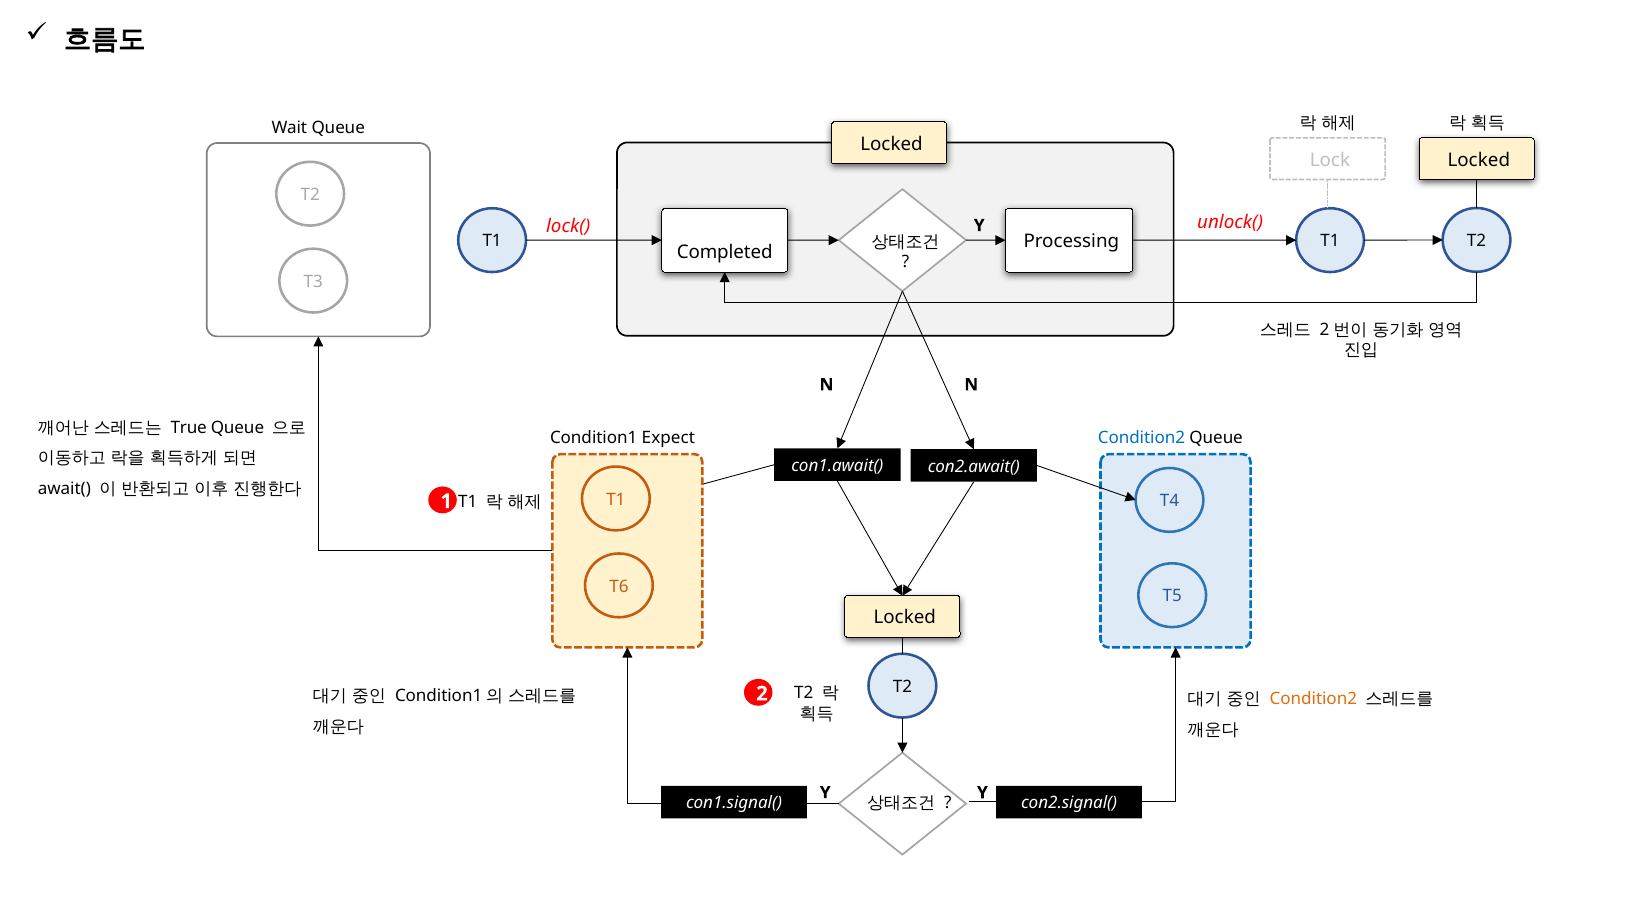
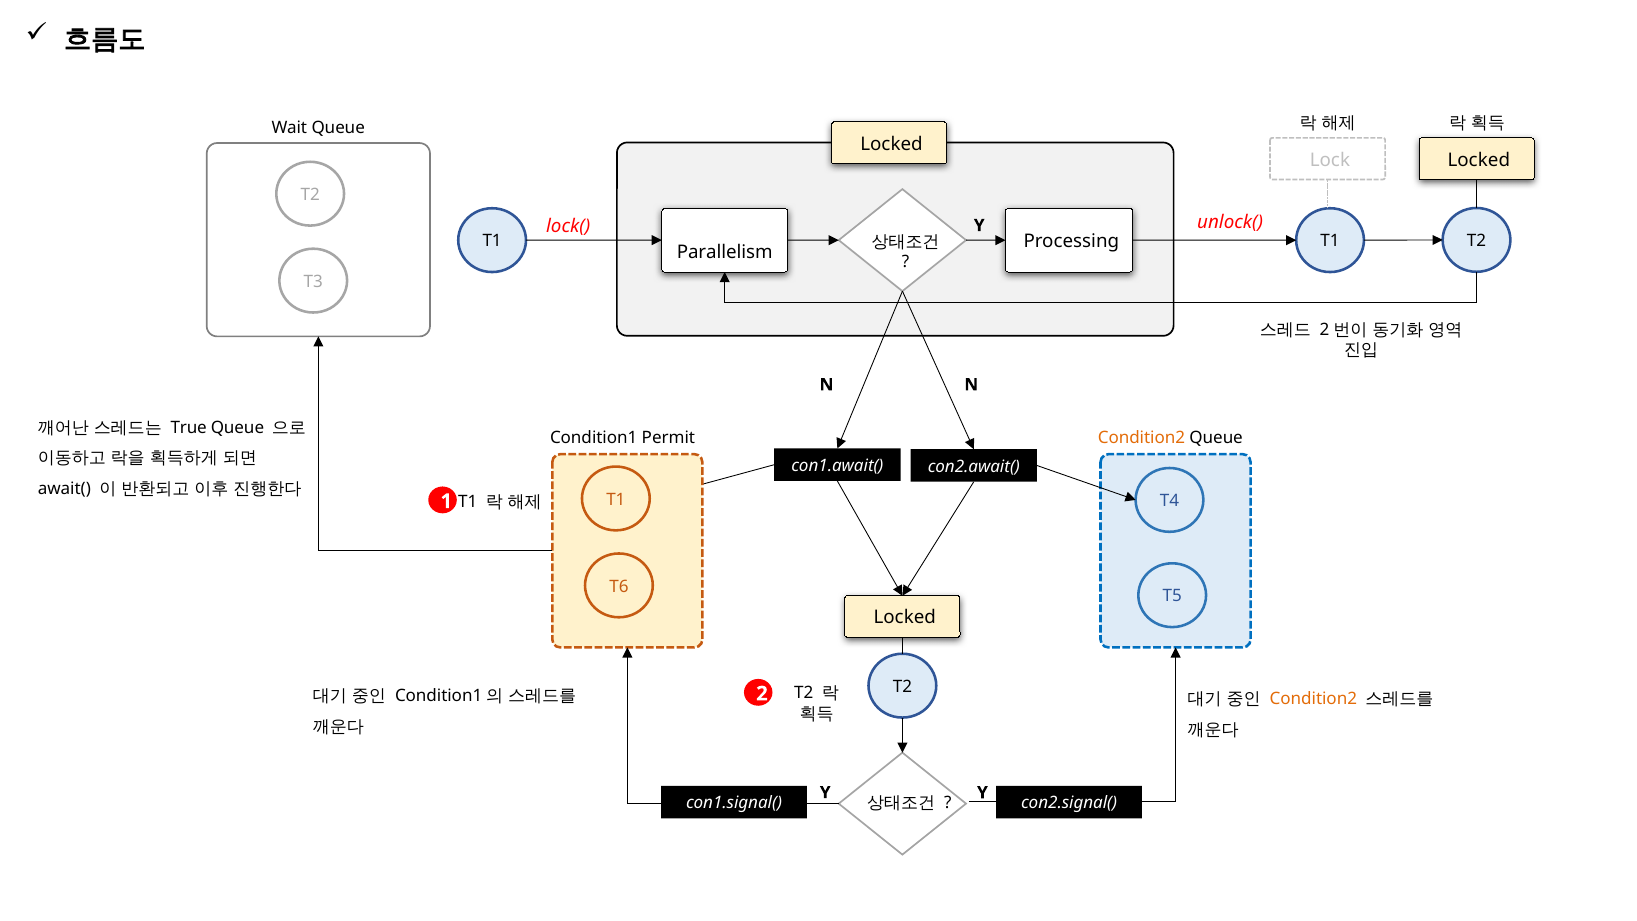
Completed: Completed -> Parallelism
Condition2 at (1141, 438) colour: blue -> orange
Expect: Expect -> Permit
